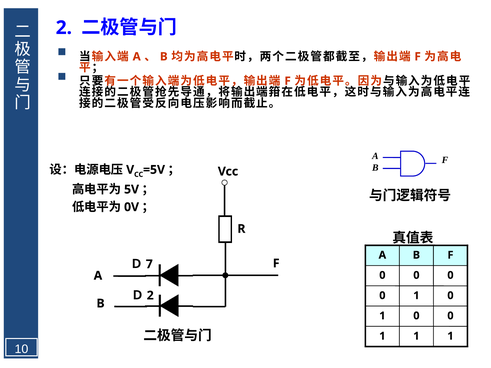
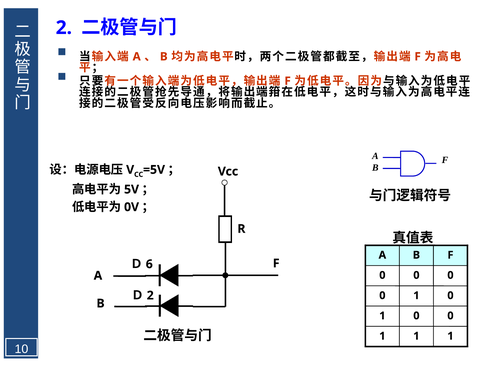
7: 7 -> 6
